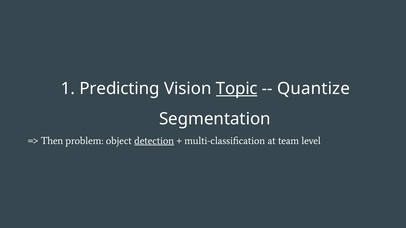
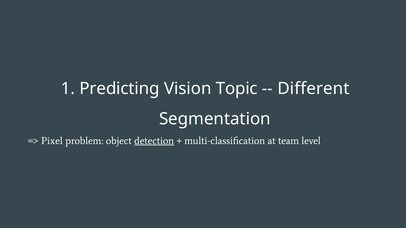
Topic underline: present -> none
Quantize: Quantize -> Different
Then: Then -> Pixel
